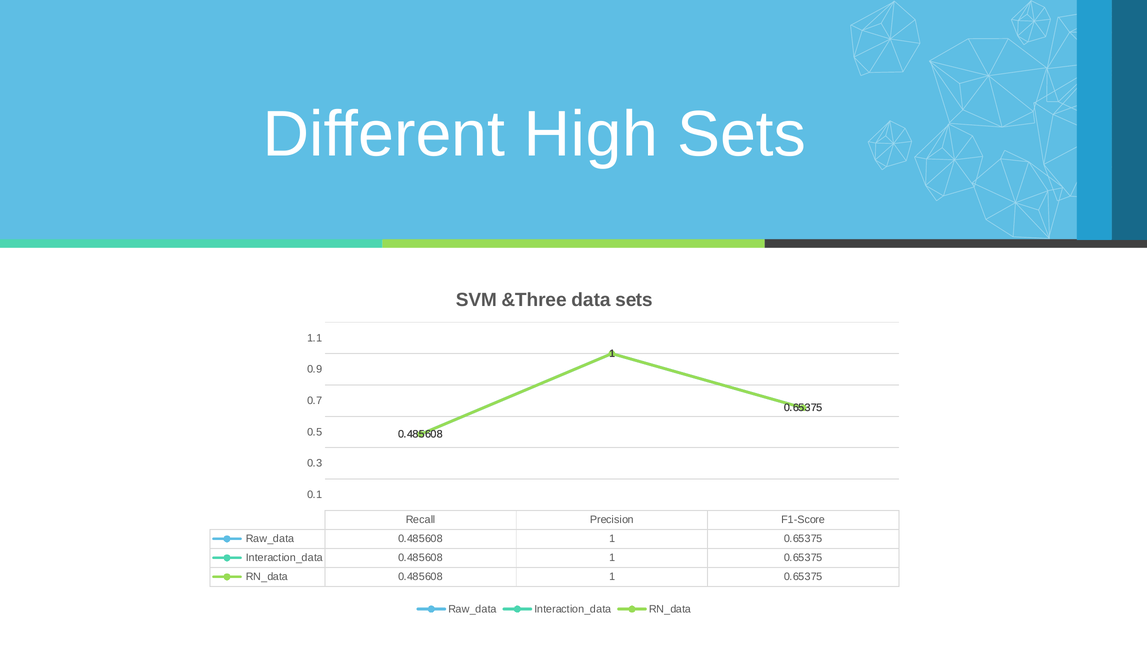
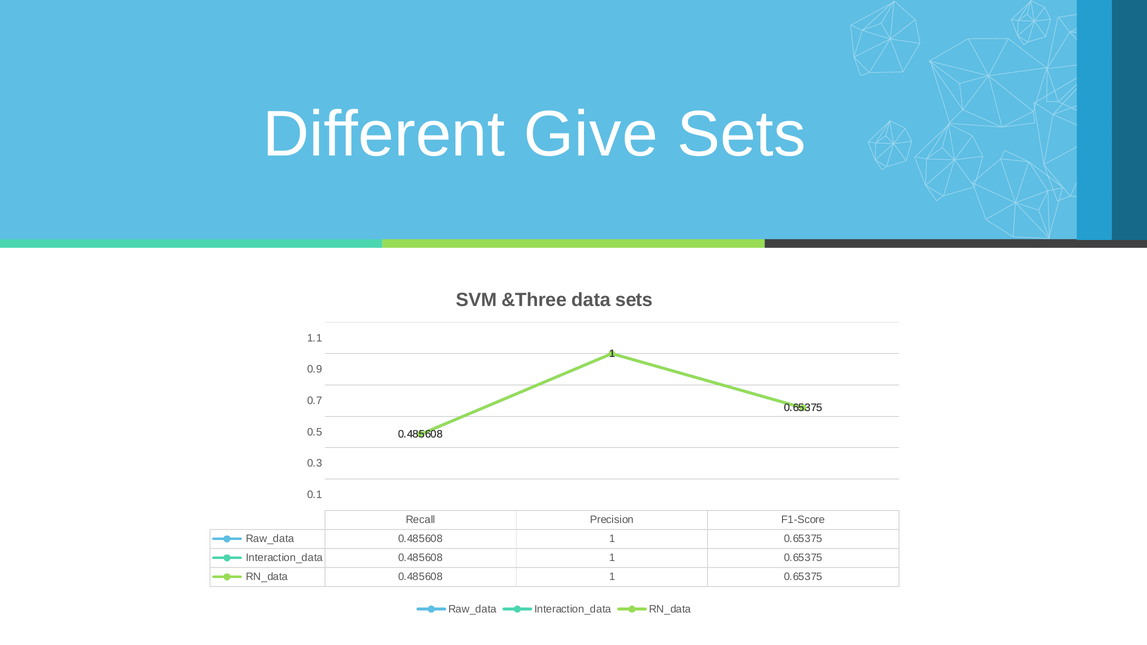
High: High -> Give
